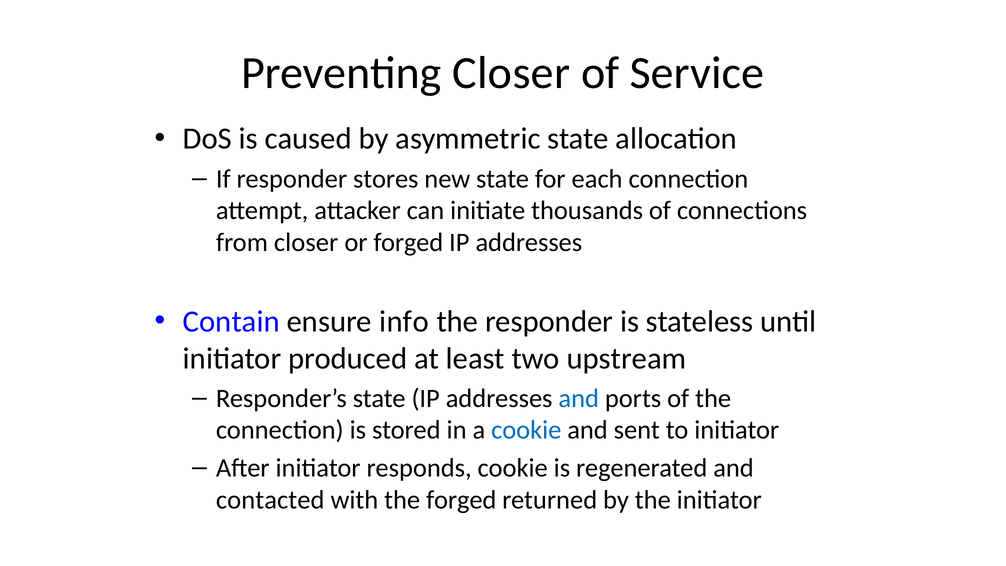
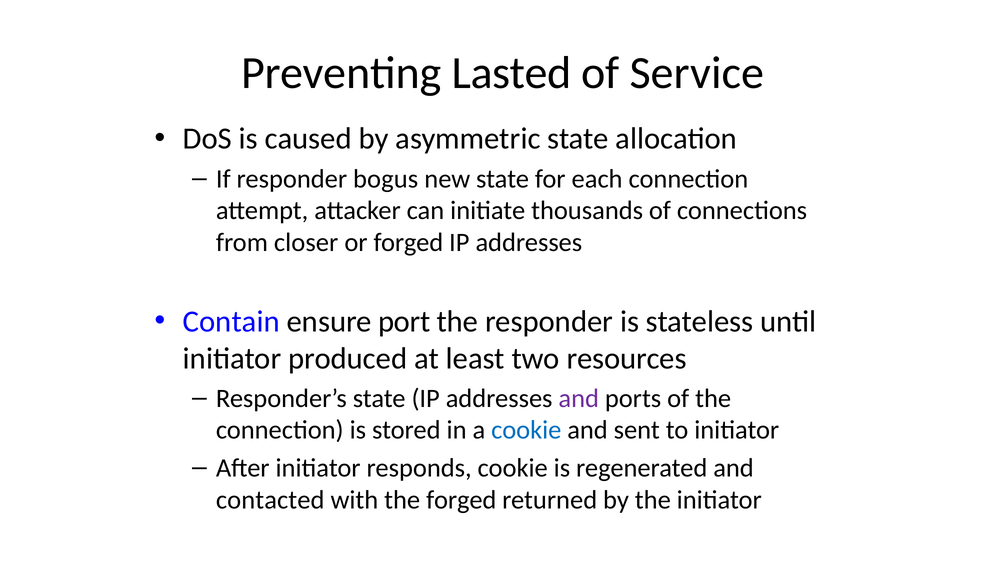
Preventing Closer: Closer -> Lasted
stores: stores -> bogus
info: info -> port
upstream: upstream -> resources
and at (579, 398) colour: blue -> purple
